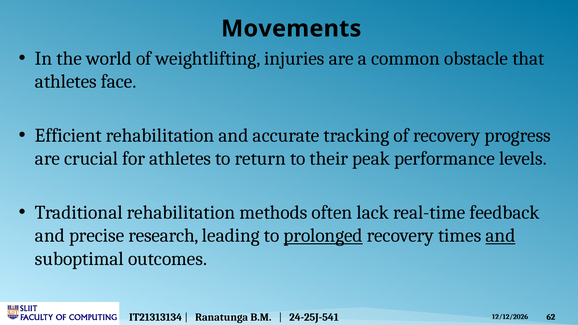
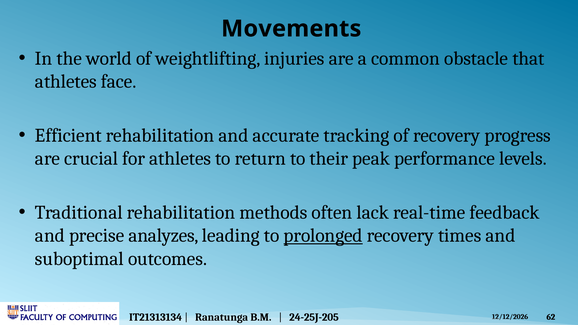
research: research -> analyzes
and at (500, 236) underline: present -> none
24-25J-541: 24-25J-541 -> 24-25J-205
